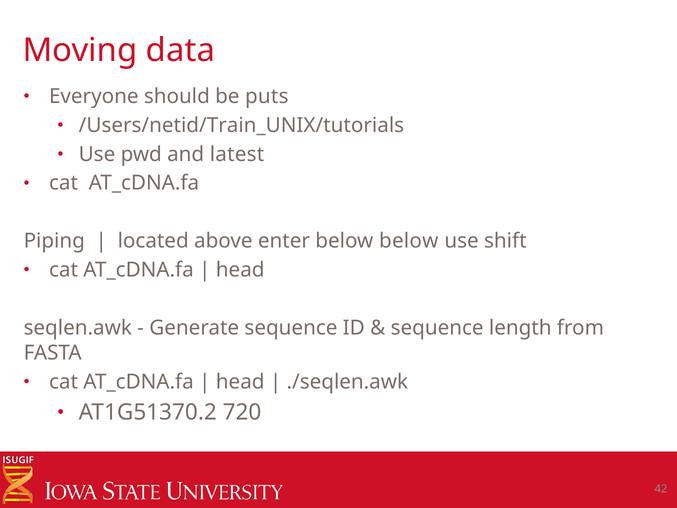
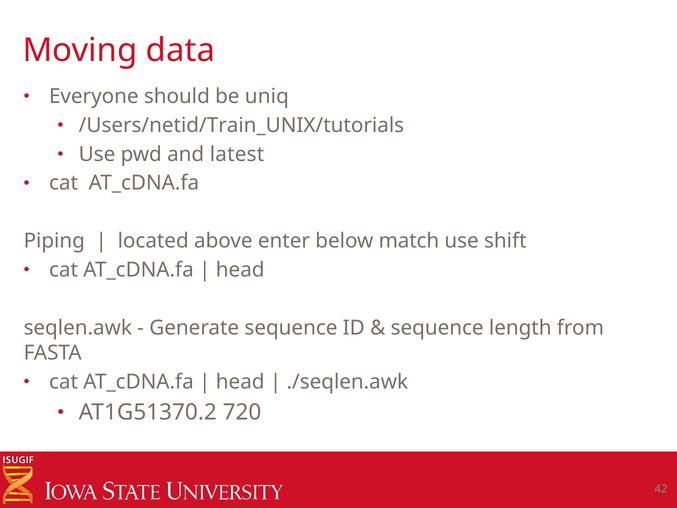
puts: puts -> uniq
below below: below -> match
